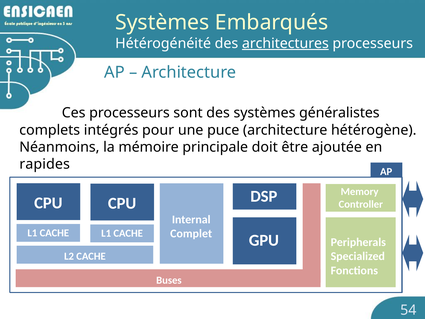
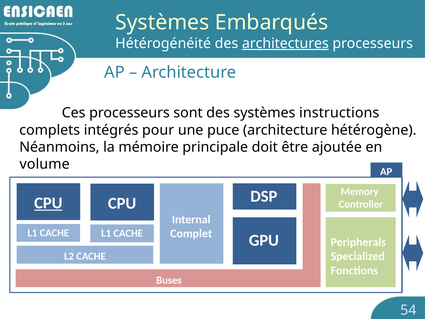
généralistes: généralistes -> instructions
rapides: rapides -> volume
CPU at (48, 203) underline: none -> present
